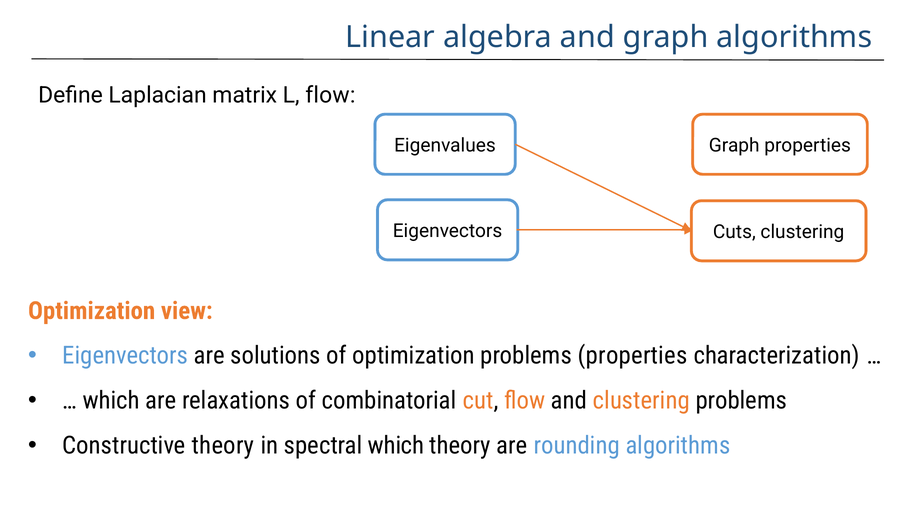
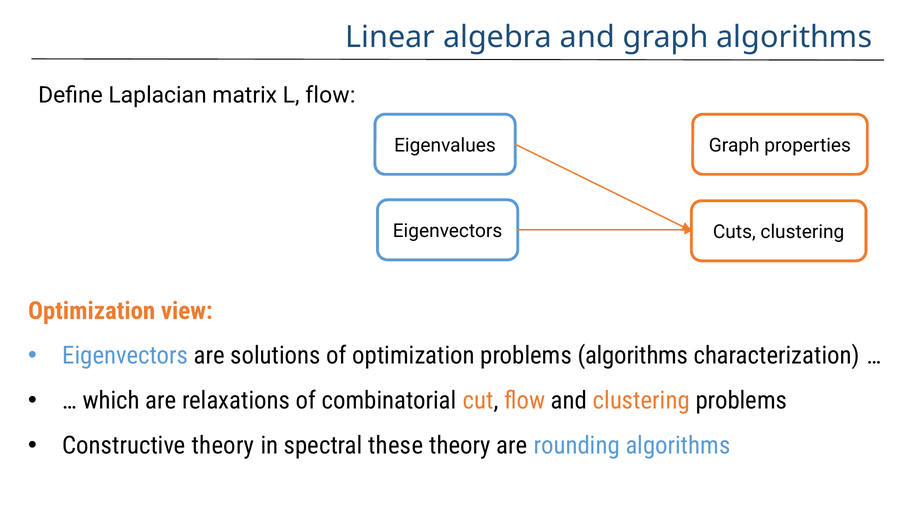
problems properties: properties -> algorithms
spectral which: which -> these
